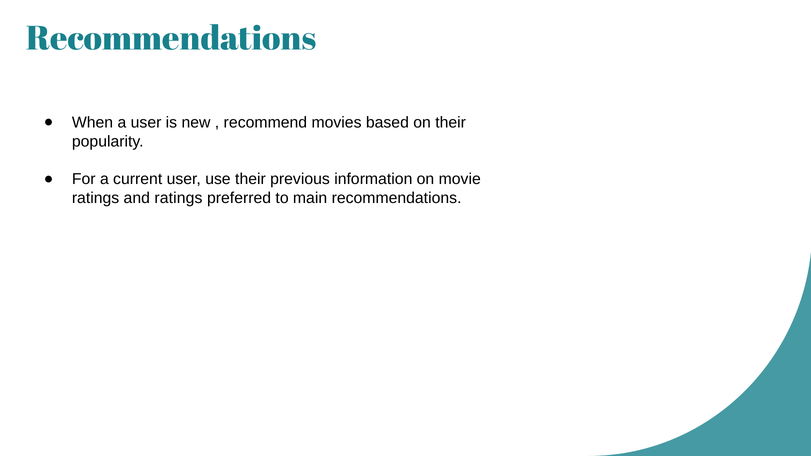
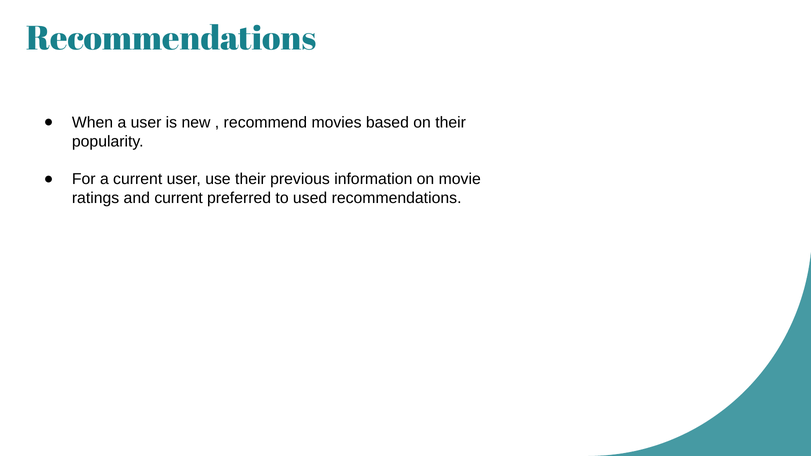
and ratings: ratings -> current
main: main -> used
